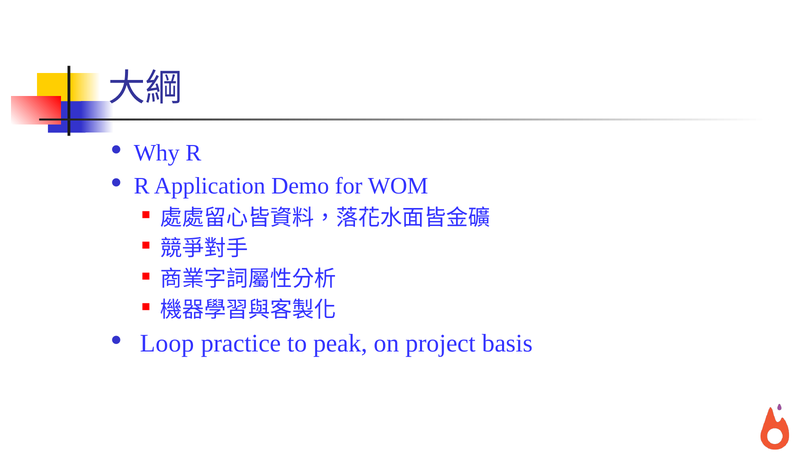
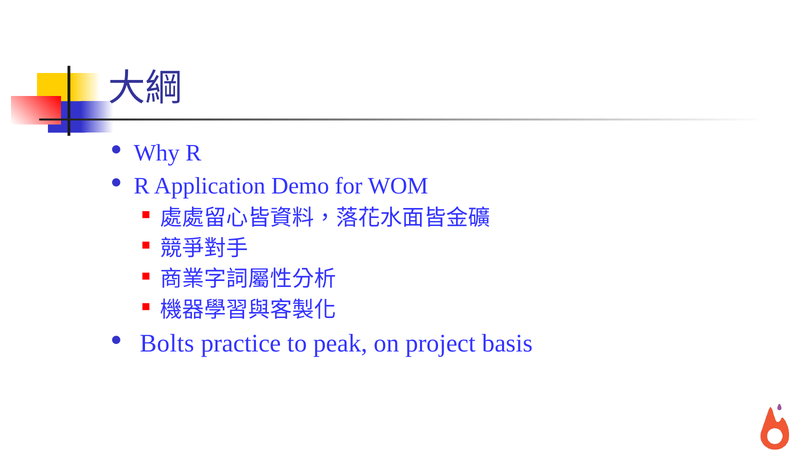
Loop: Loop -> Bolts
